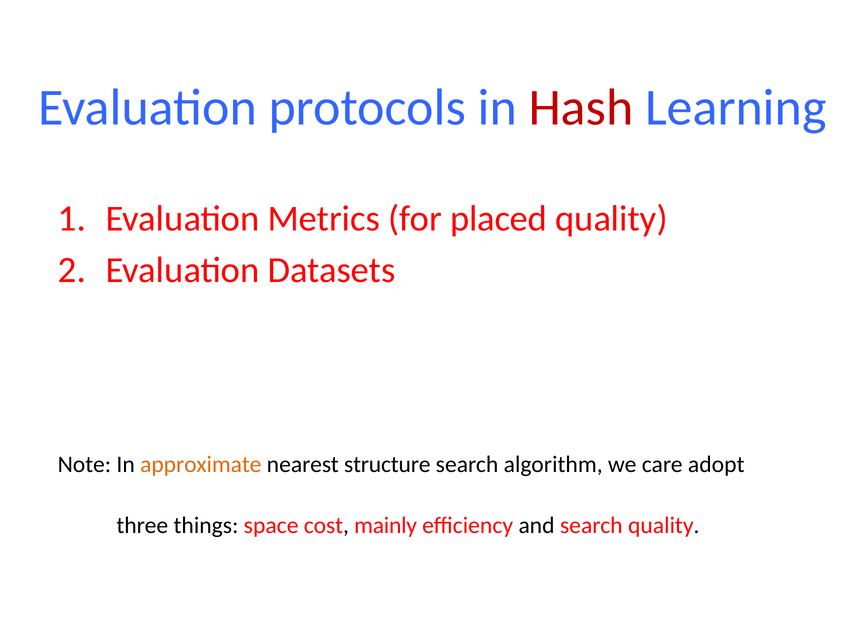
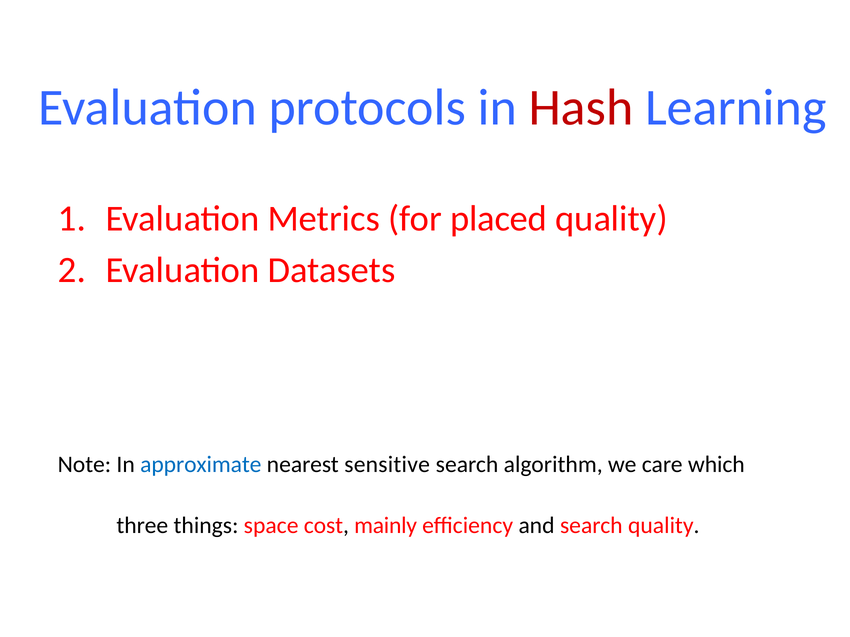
approximate colour: orange -> blue
structure: structure -> sensitive
adopt: adopt -> which
